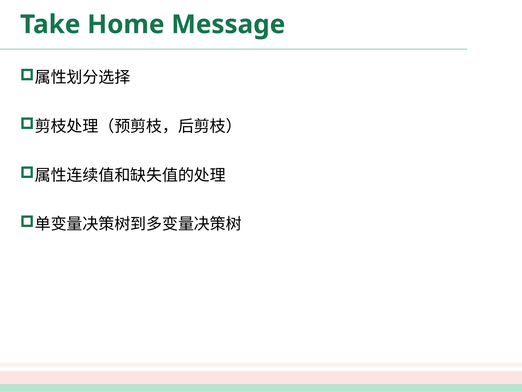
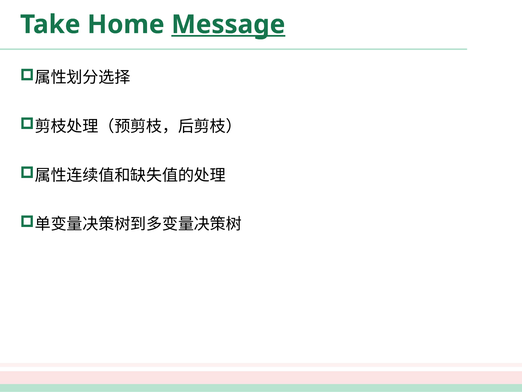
Message underline: none -> present
